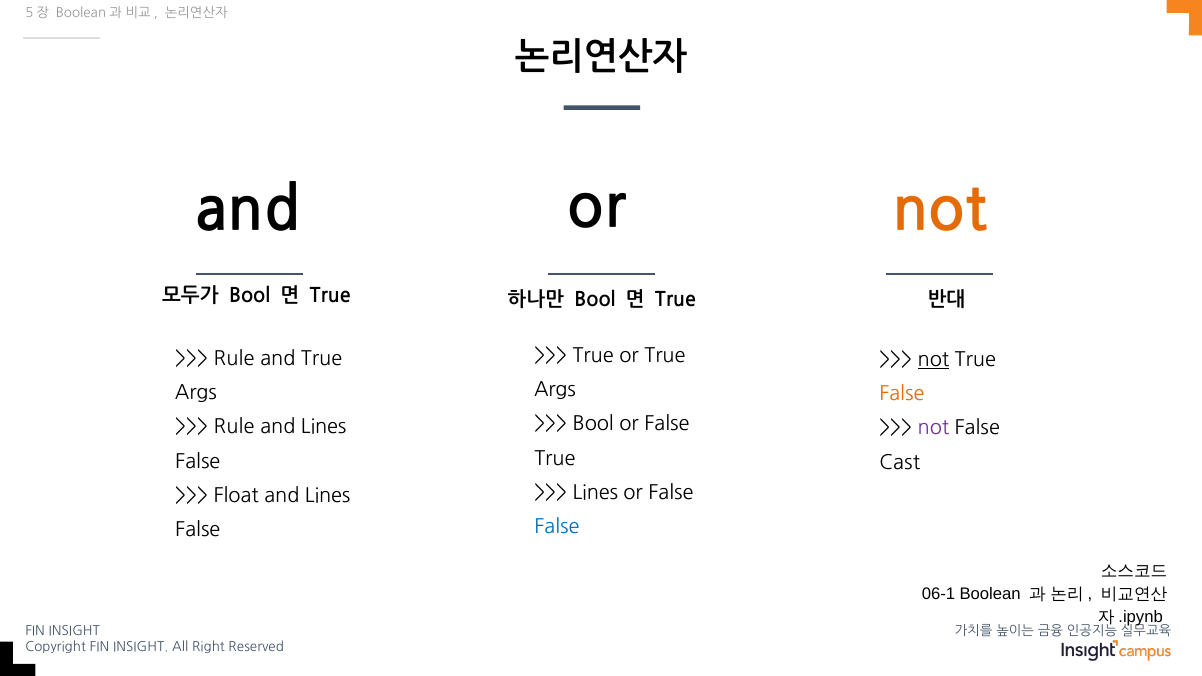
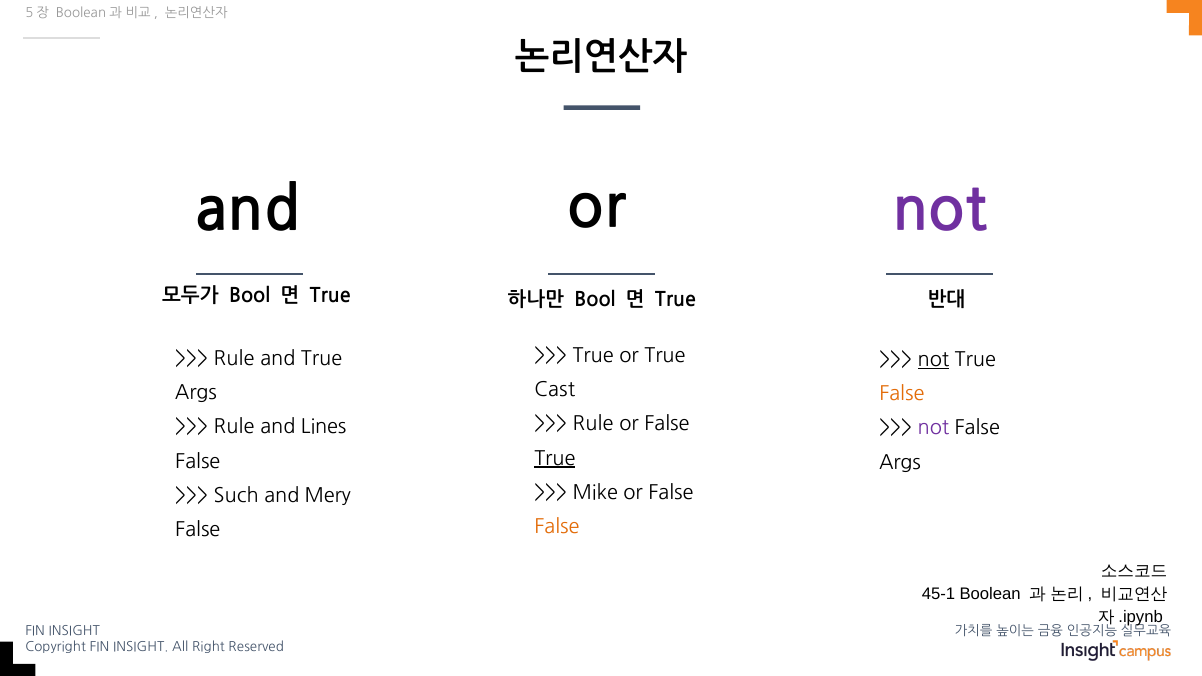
not at (940, 210) colour: orange -> purple
Args at (555, 390): Args -> Cast
Bool at (593, 424): Bool -> Rule
True at (555, 459) underline: none -> present
Cast at (900, 463): Cast -> Args
Lines at (595, 493): Lines -> Mike
Float: Float -> Such
Lines at (328, 496): Lines -> Mery
False at (557, 527) colour: blue -> orange
06-1: 06-1 -> 45-1
